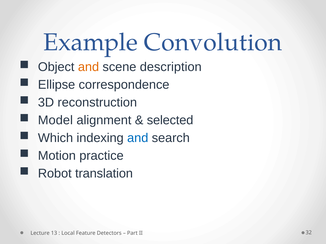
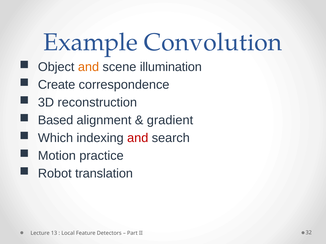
description: description -> illumination
Ellipse: Ellipse -> Create
Model: Model -> Based
selected: selected -> gradient
and at (138, 138) colour: blue -> red
